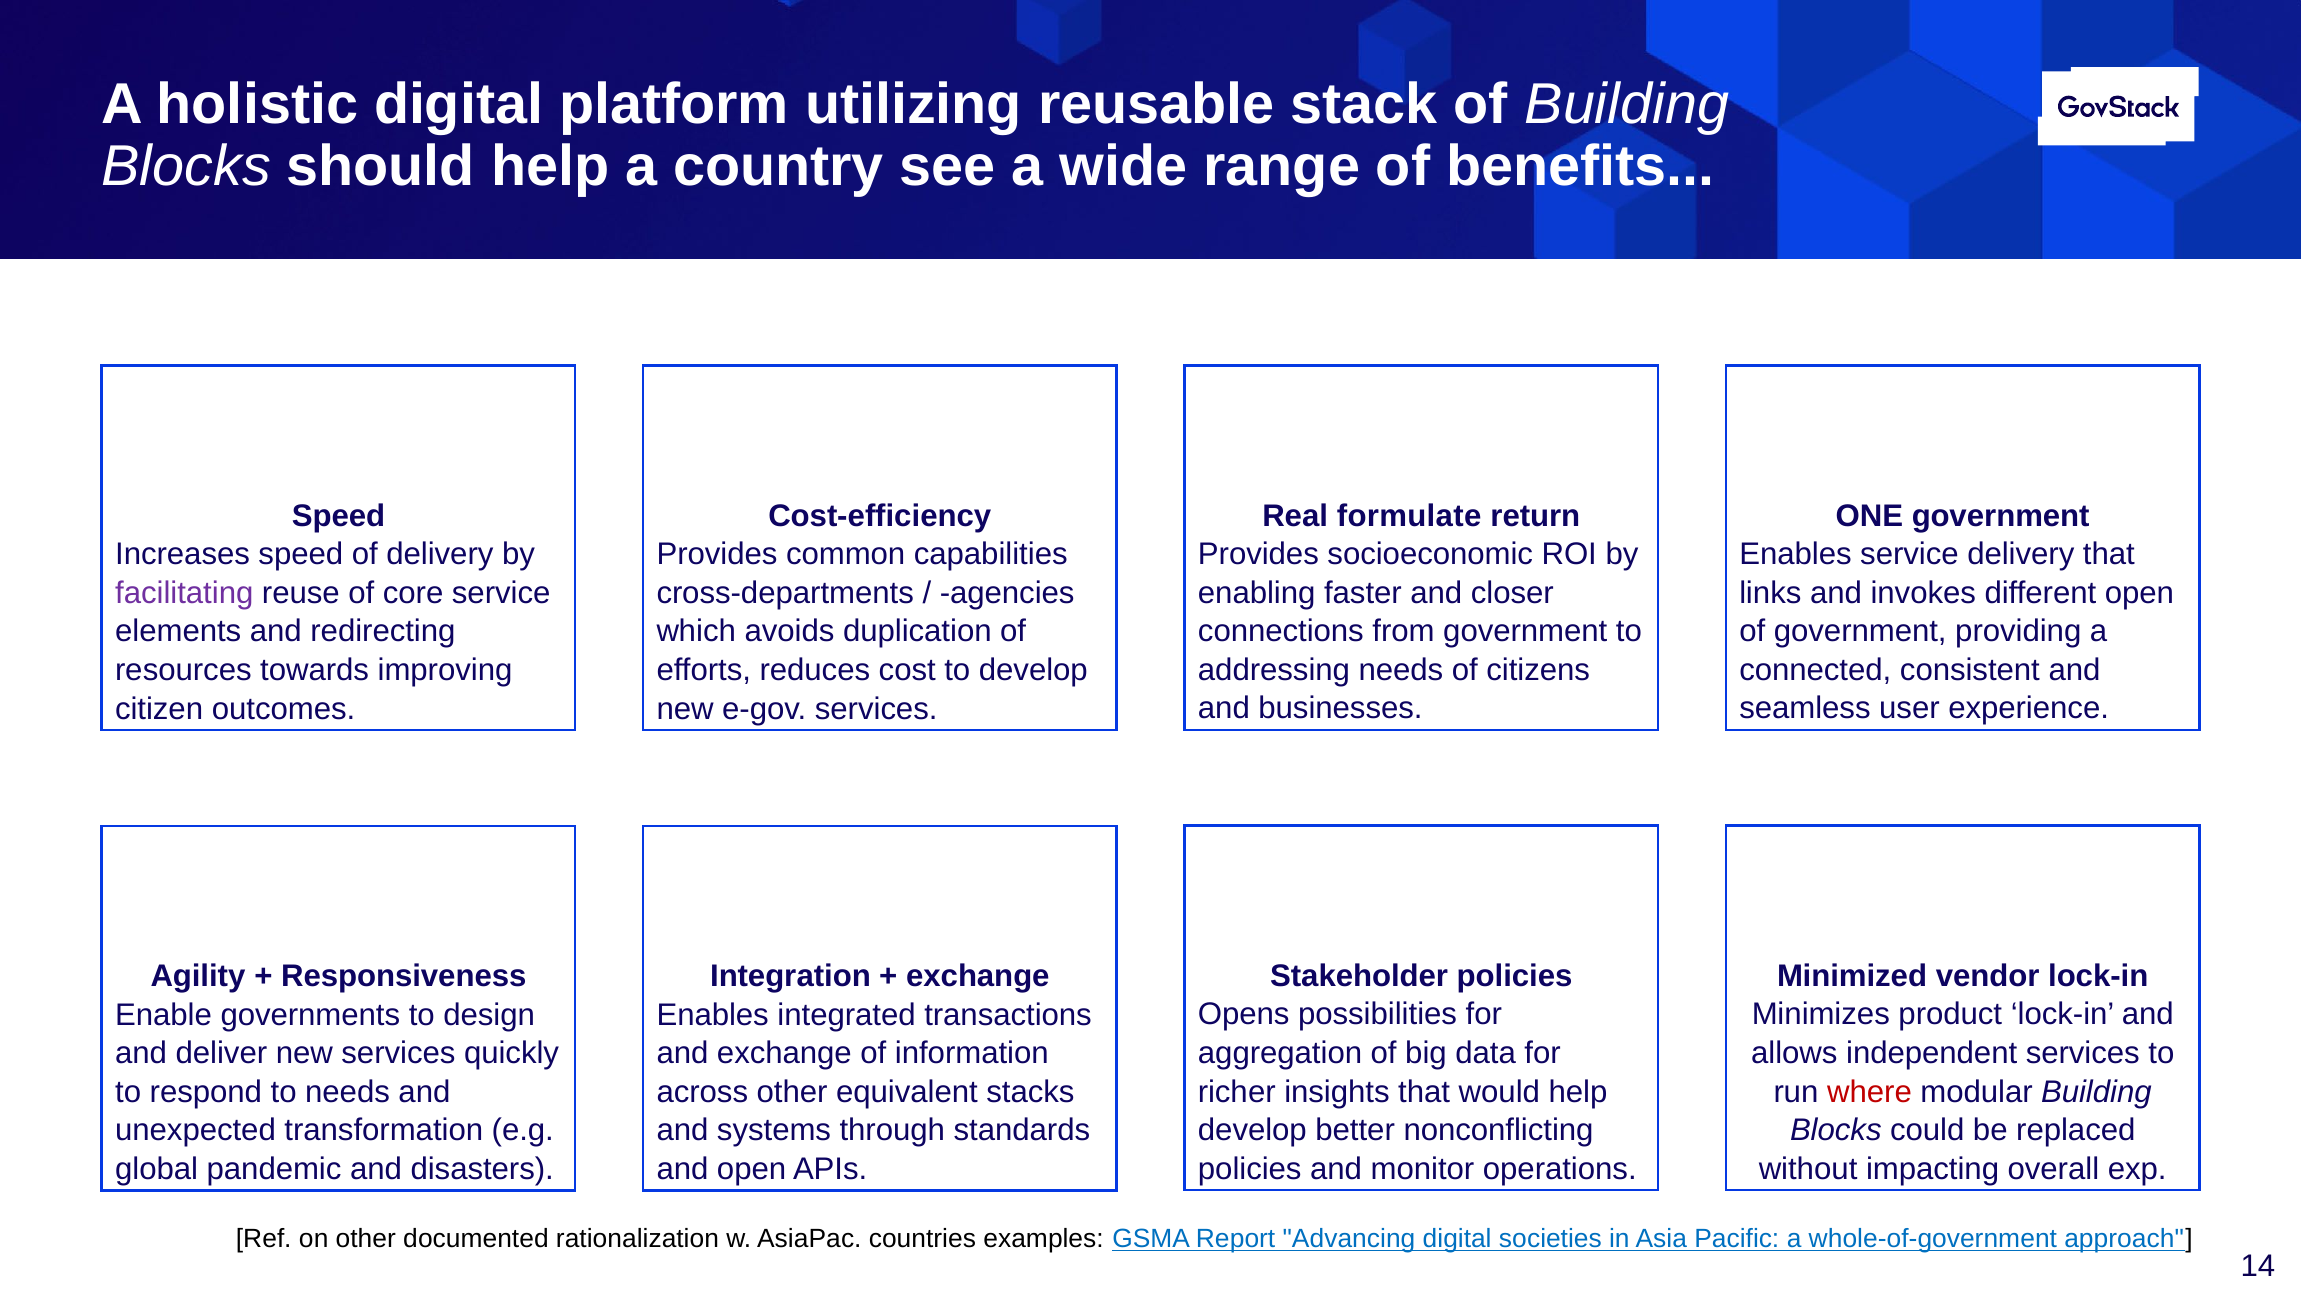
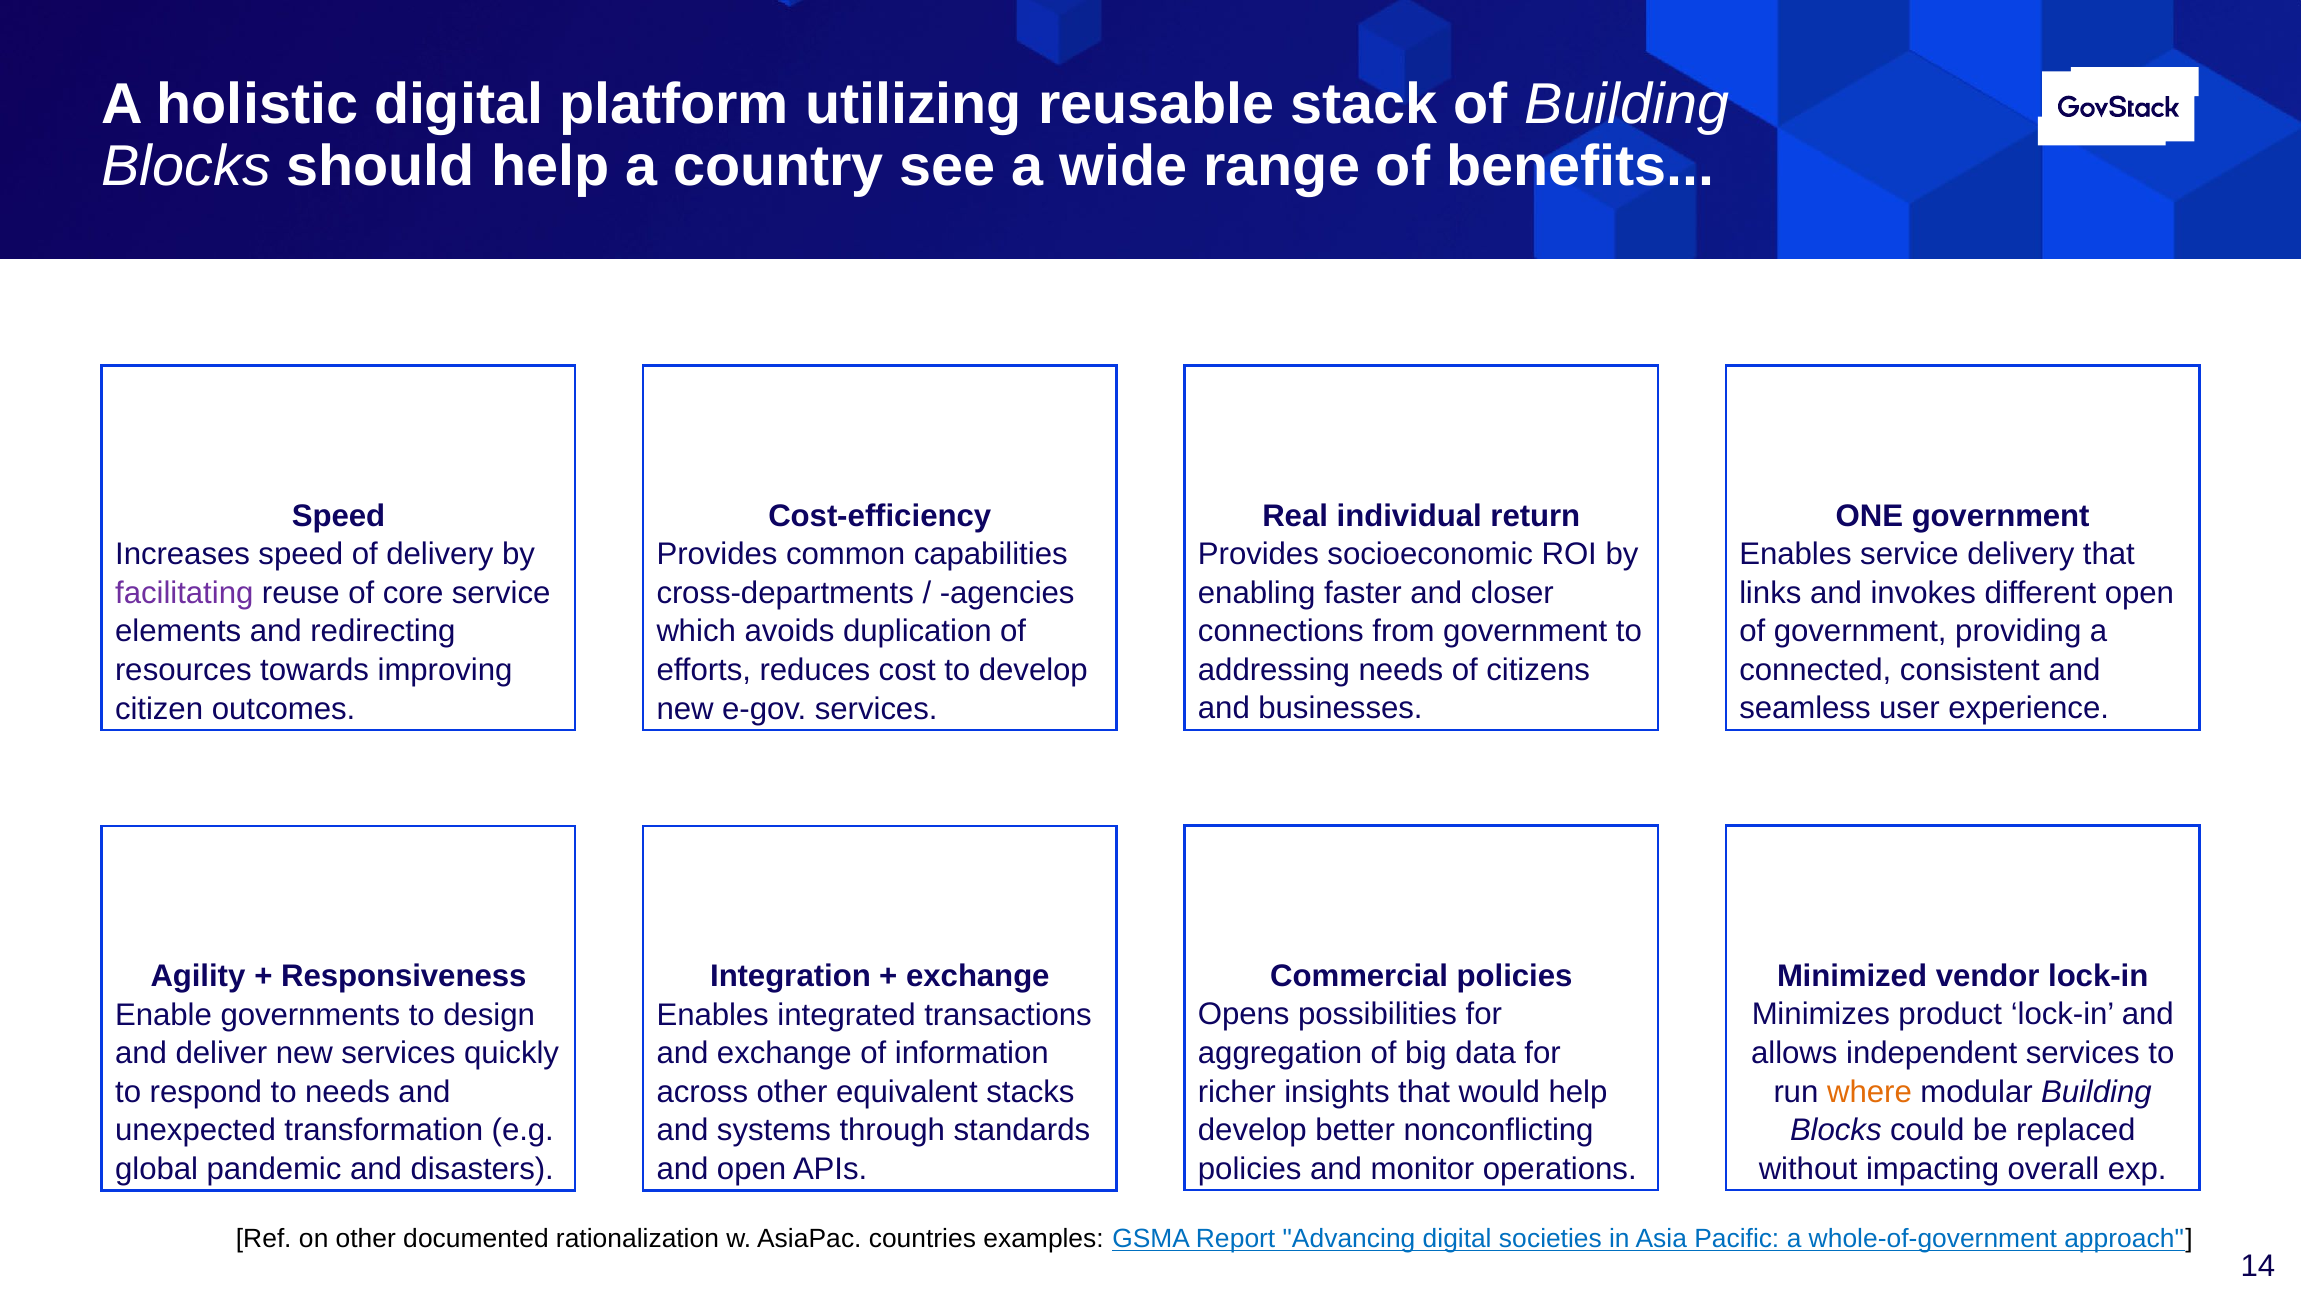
formulate: formulate -> individual
Stakeholder: Stakeholder -> Commercial
where colour: red -> orange
